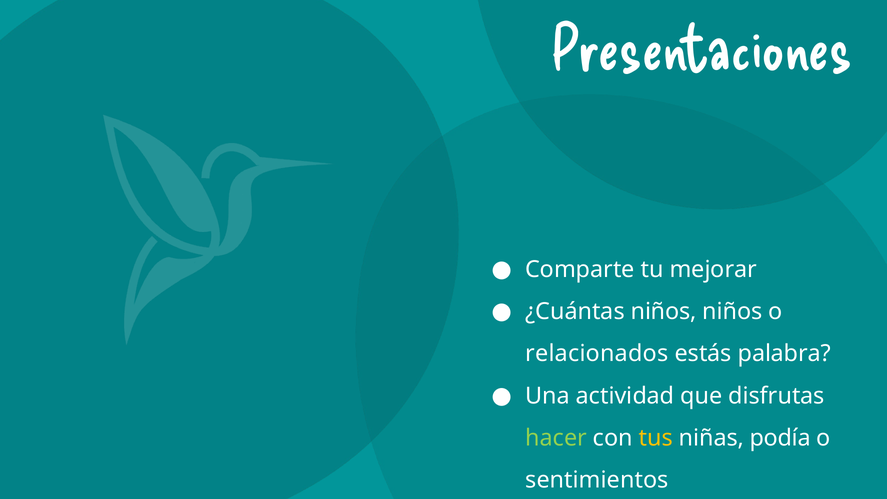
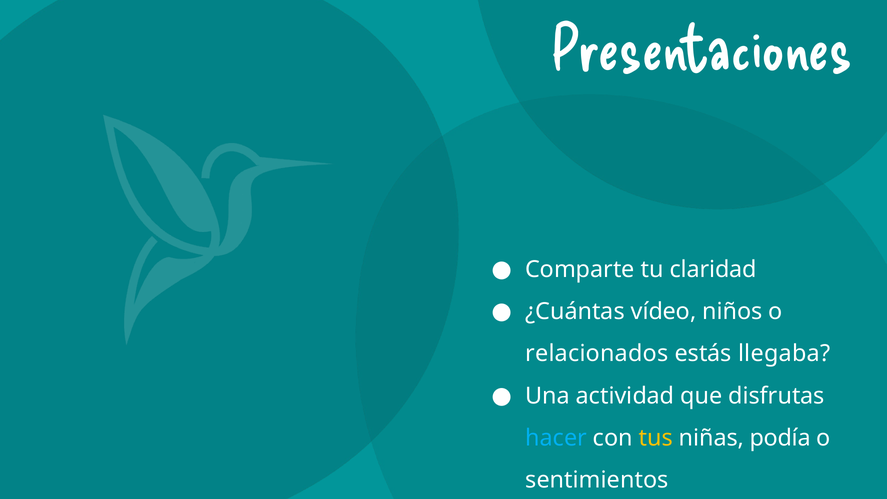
mejorar: mejorar -> claridad
¿Cuántas niños: niños -> vídeo
palabra: palabra -> llegaba
hacer colour: light green -> light blue
